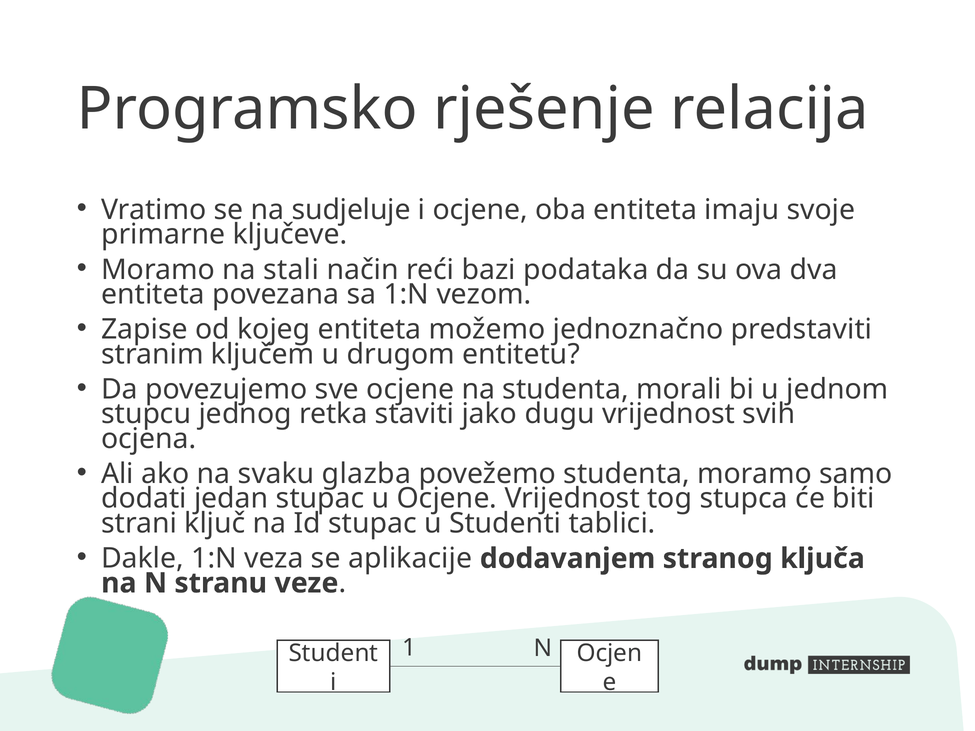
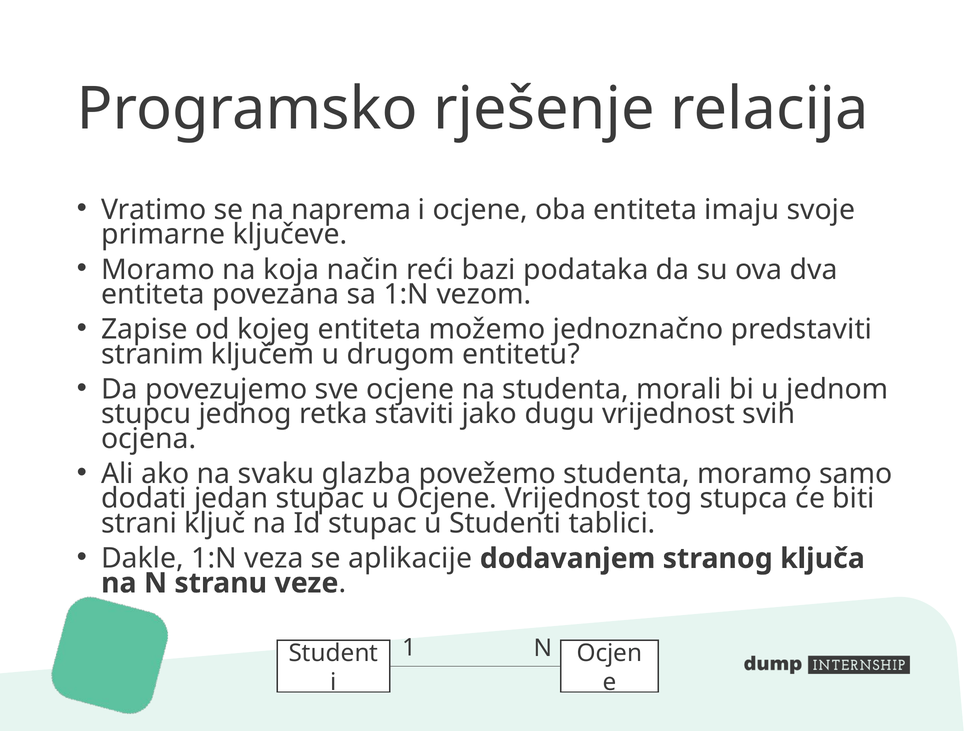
sudjeluje: sudjeluje -> naprema
stali: stali -> koja
